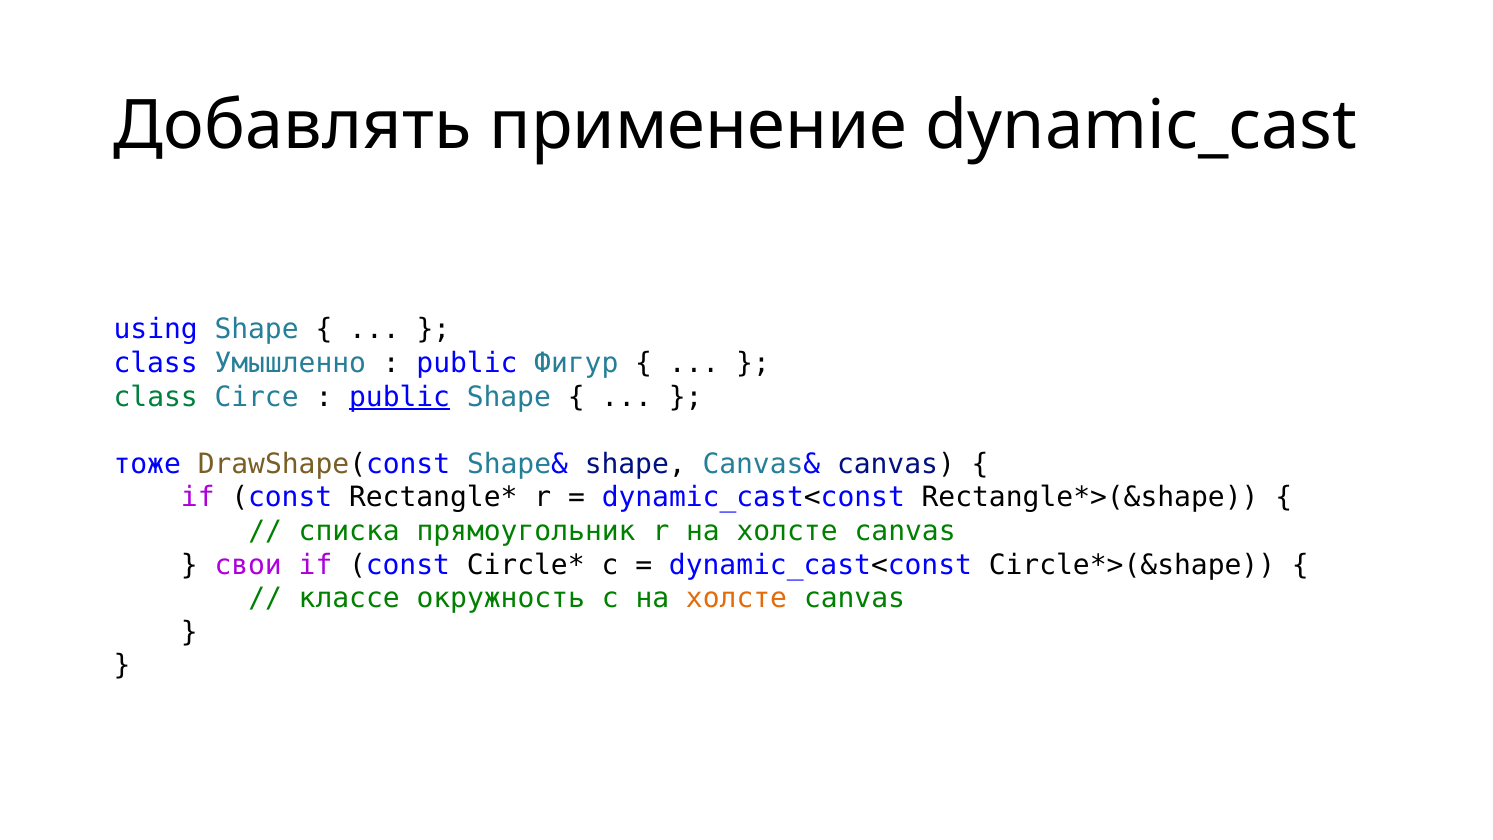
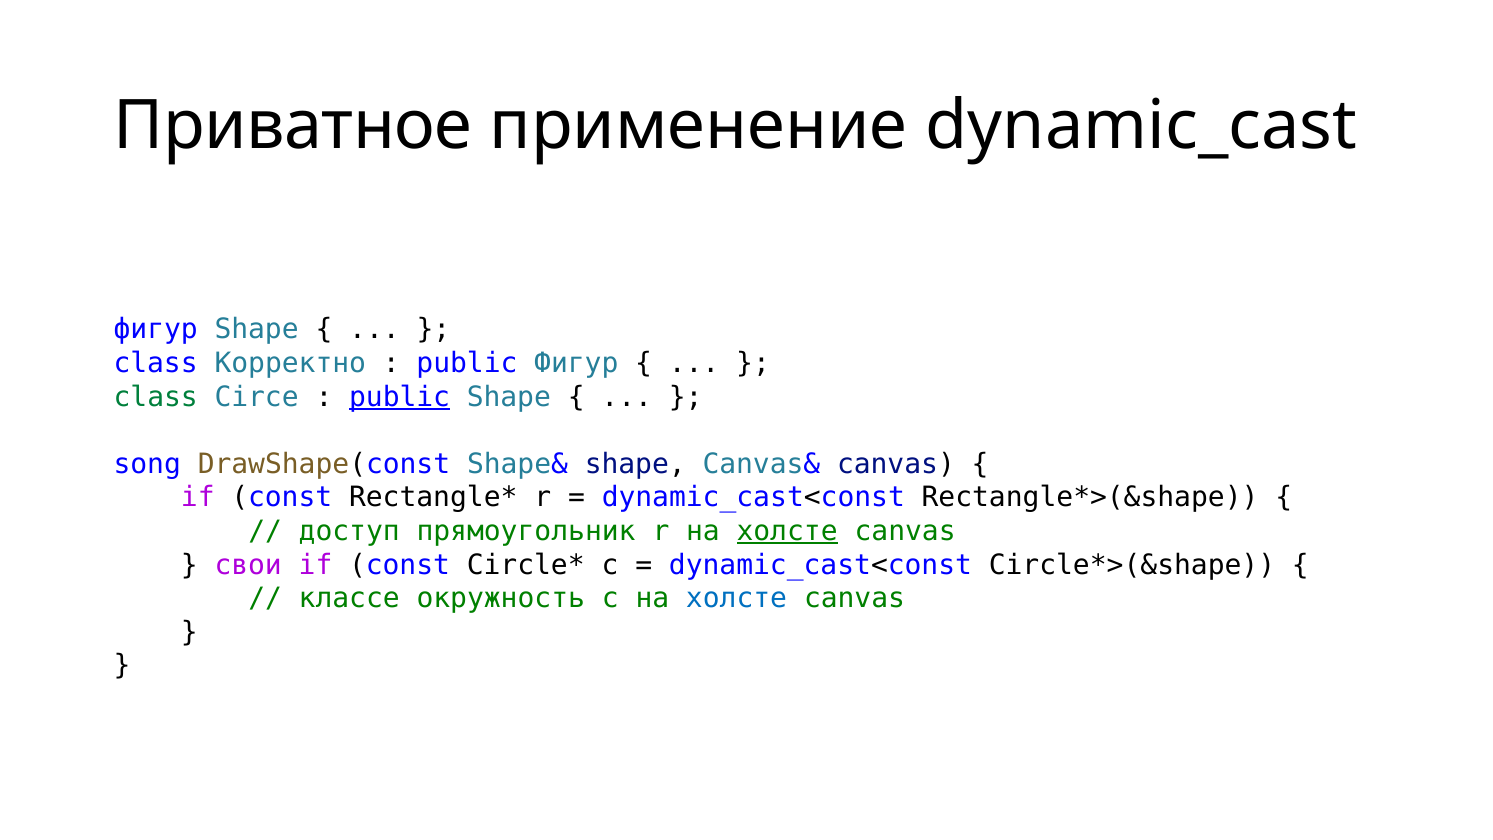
Добавлять: Добавлять -> Приватное
using at (156, 330): using -> фигур
Умышленно: Умышленно -> Корректно
тоже: тоже -> song
списка: списка -> доступ
холсте at (787, 531) underline: none -> present
холсте at (737, 598) colour: orange -> blue
